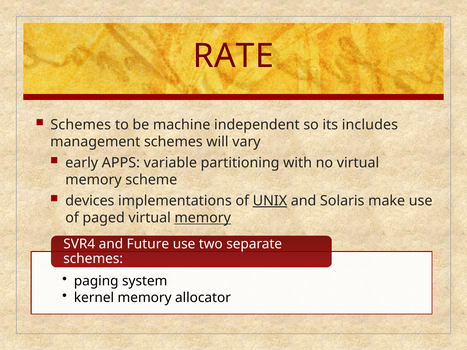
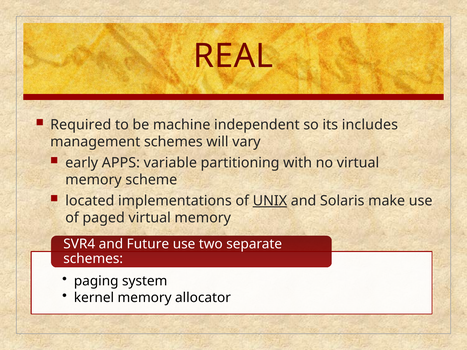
RATE: RATE -> REAL
Schemes at (81, 125): Schemes -> Required
devices: devices -> located
memory at (203, 218) underline: present -> none
